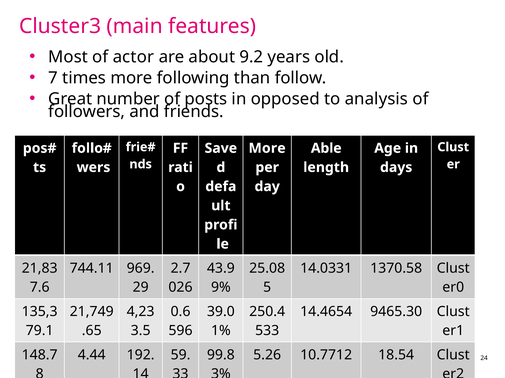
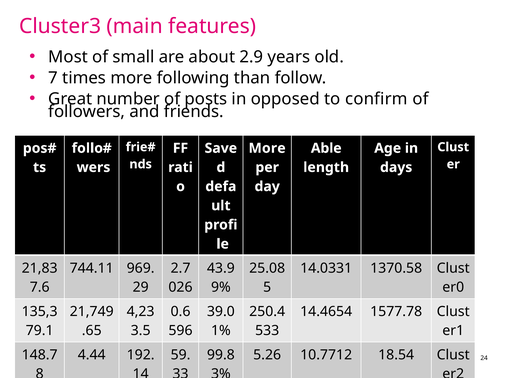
actor: actor -> small
9.2: 9.2 -> 2.9
analysis: analysis -> confirm
9465.30: 9465.30 -> 1577.78
